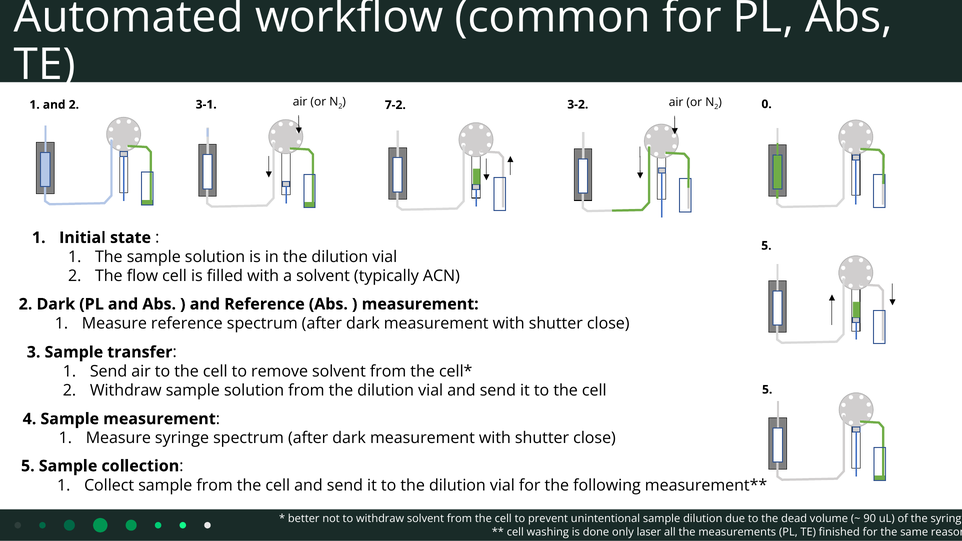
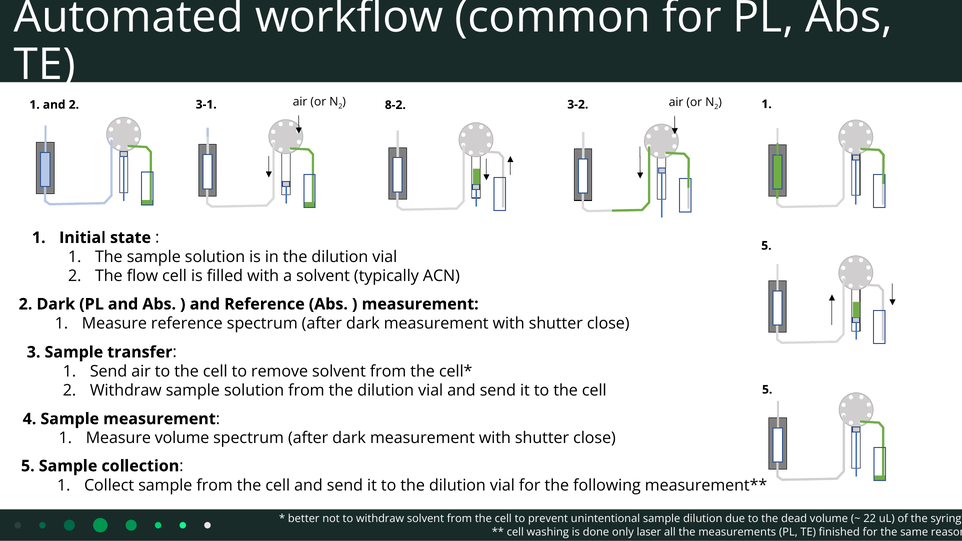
7-2: 7-2 -> 8-2
3-2 0: 0 -> 1
Measure syringe: syringe -> volume
90: 90 -> 22
